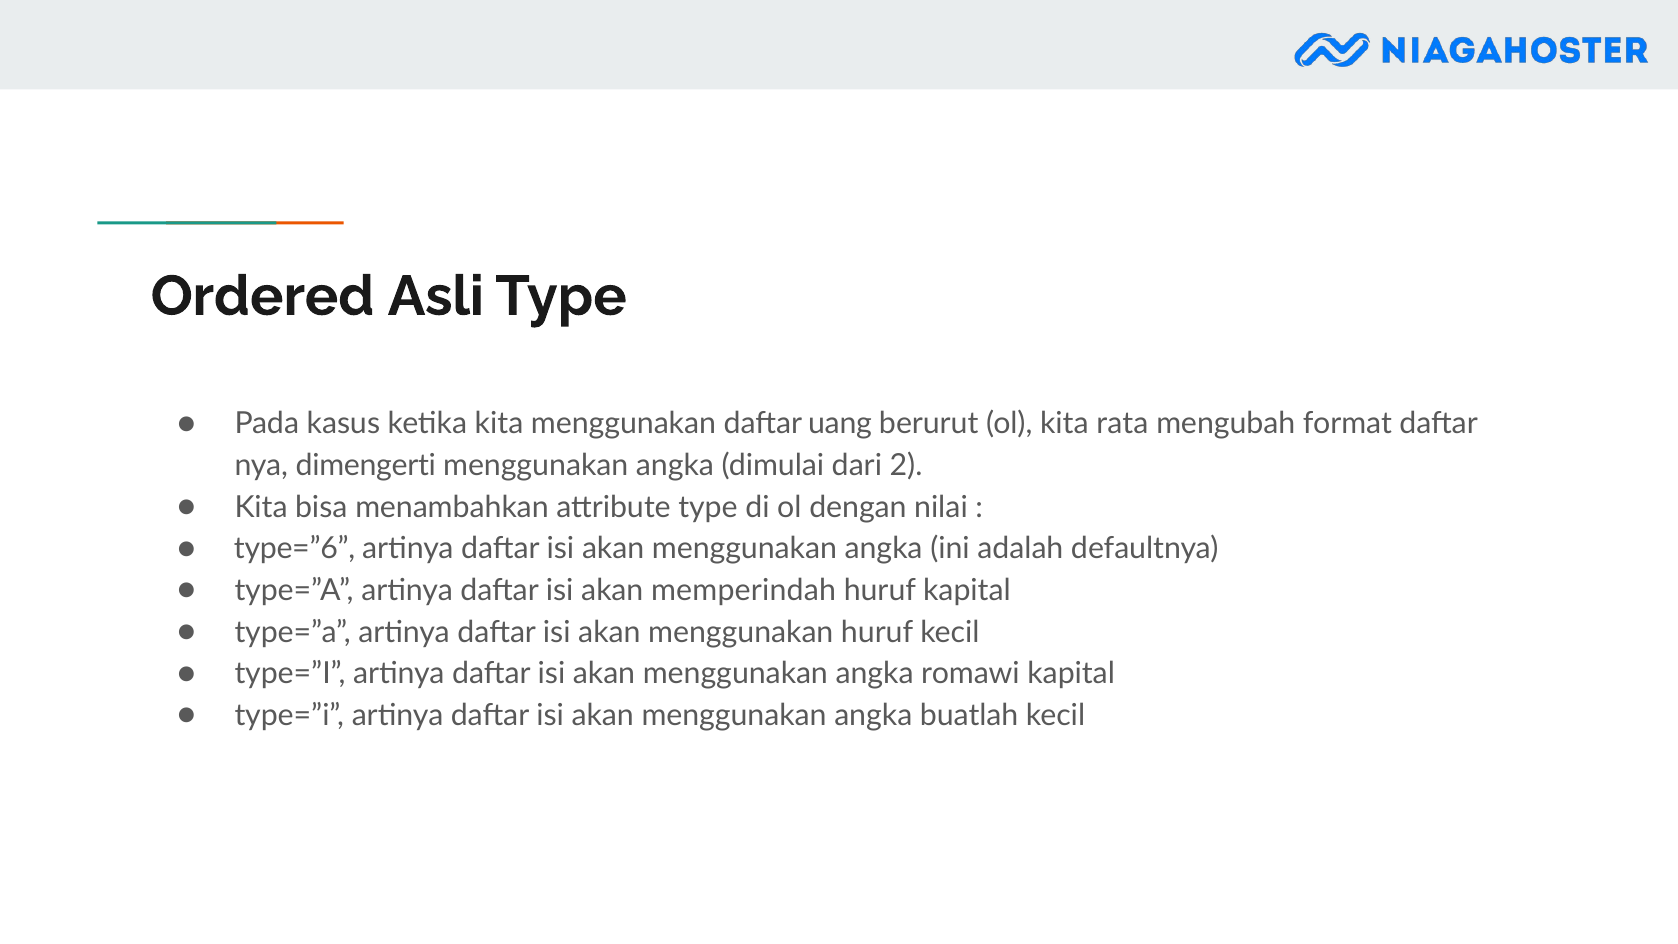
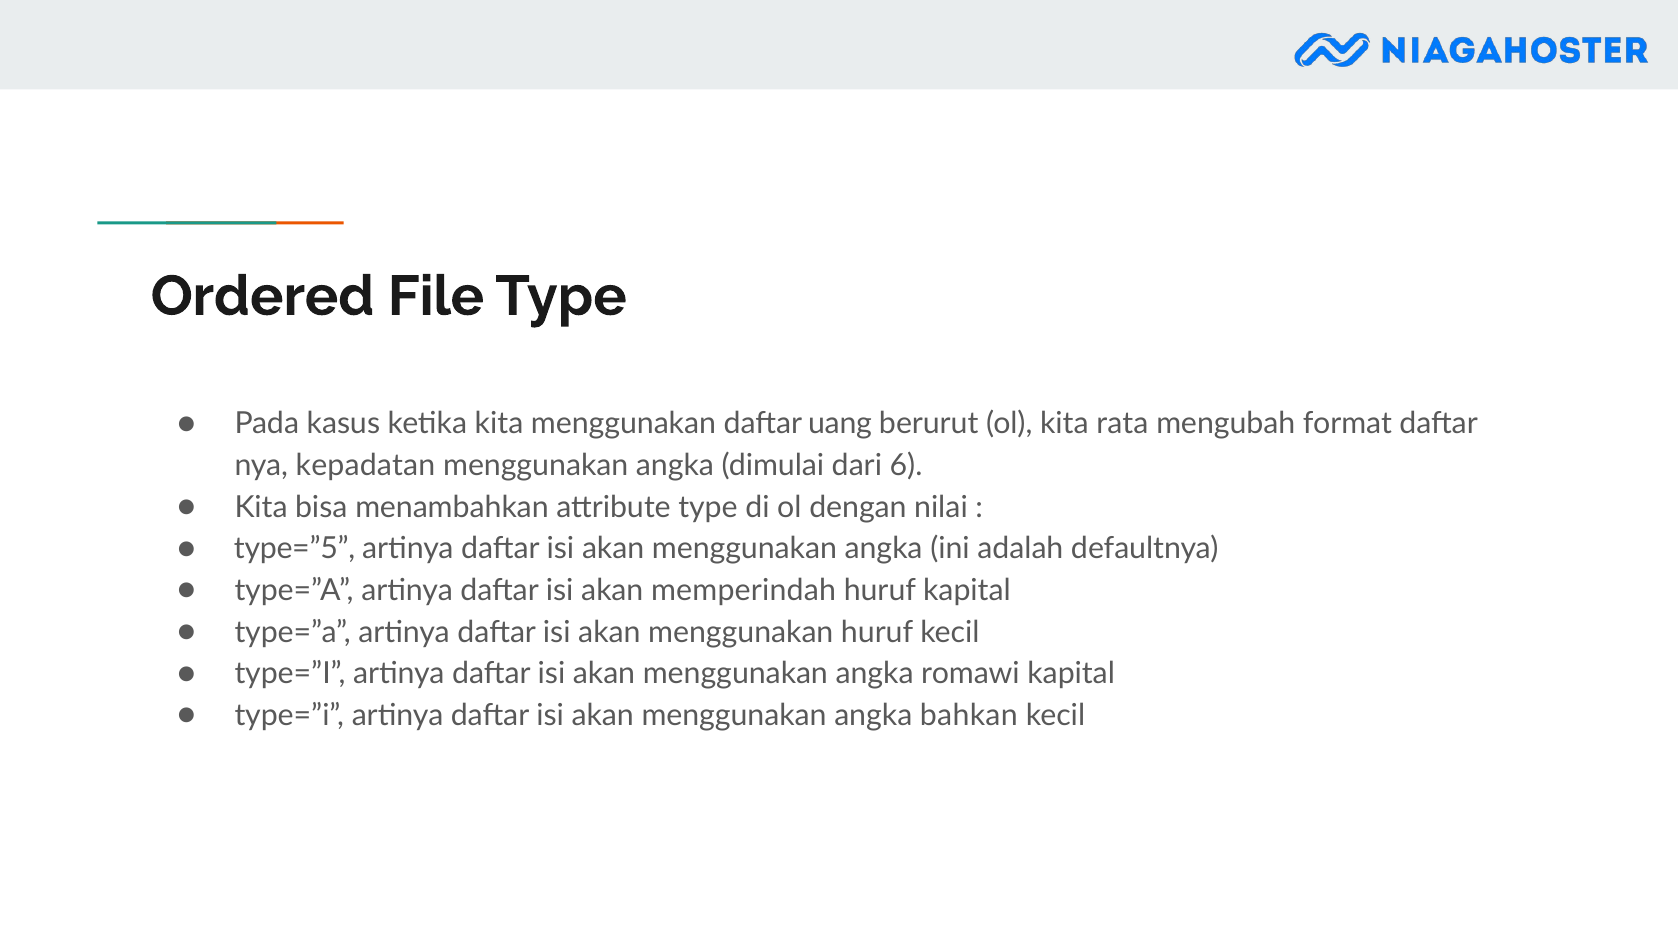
Asli: Asli -> File
dimengerti: dimengerti -> kepadatan
2: 2 -> 6
type=”6: type=”6 -> type=”5
buatlah: buatlah -> bahkan
